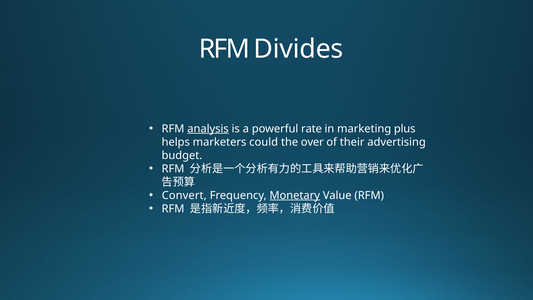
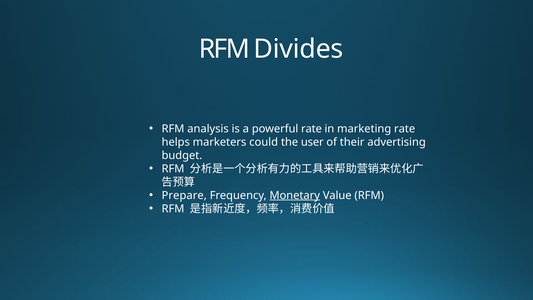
analysis underline: present -> none
marketing plus: plus -> rate
over: over -> user
Convert: Convert -> Prepare
